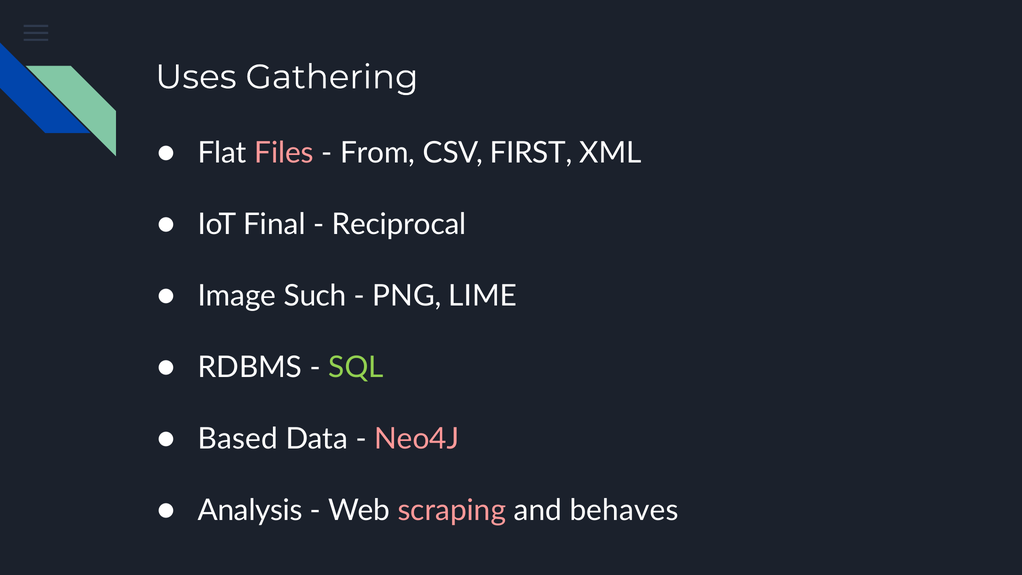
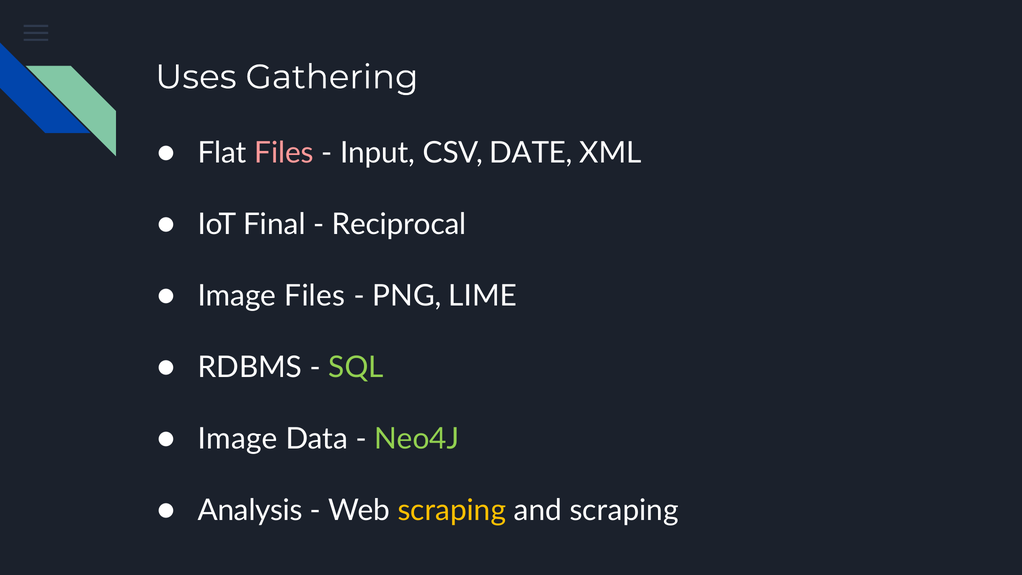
From: From -> Input
FIRST: FIRST -> DATE
Image Such: Such -> Files
Based at (238, 439): Based -> Image
Neo4J colour: pink -> light green
scraping at (452, 510) colour: pink -> yellow
and behaves: behaves -> scraping
